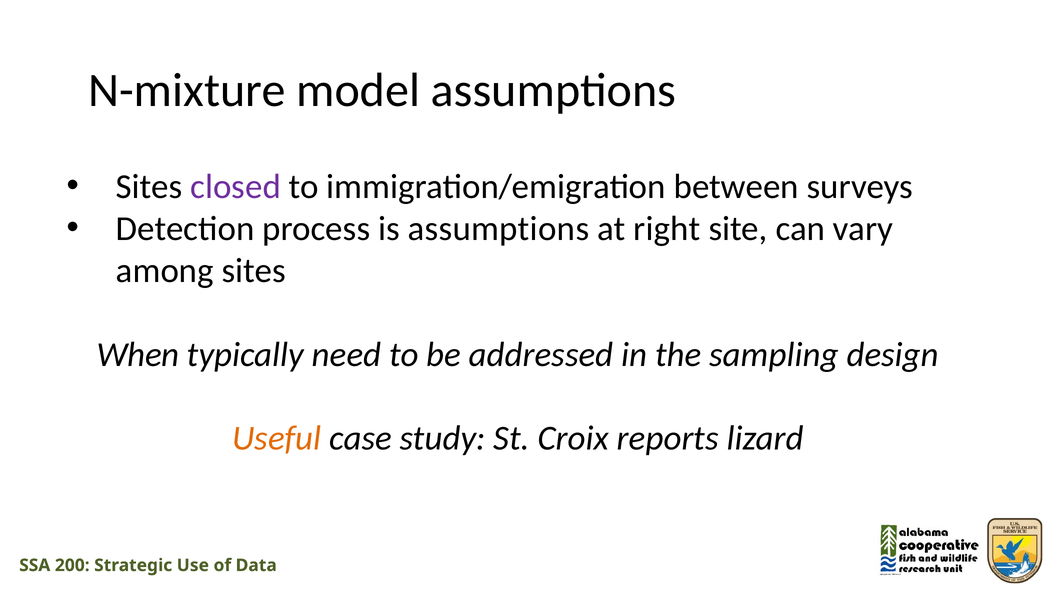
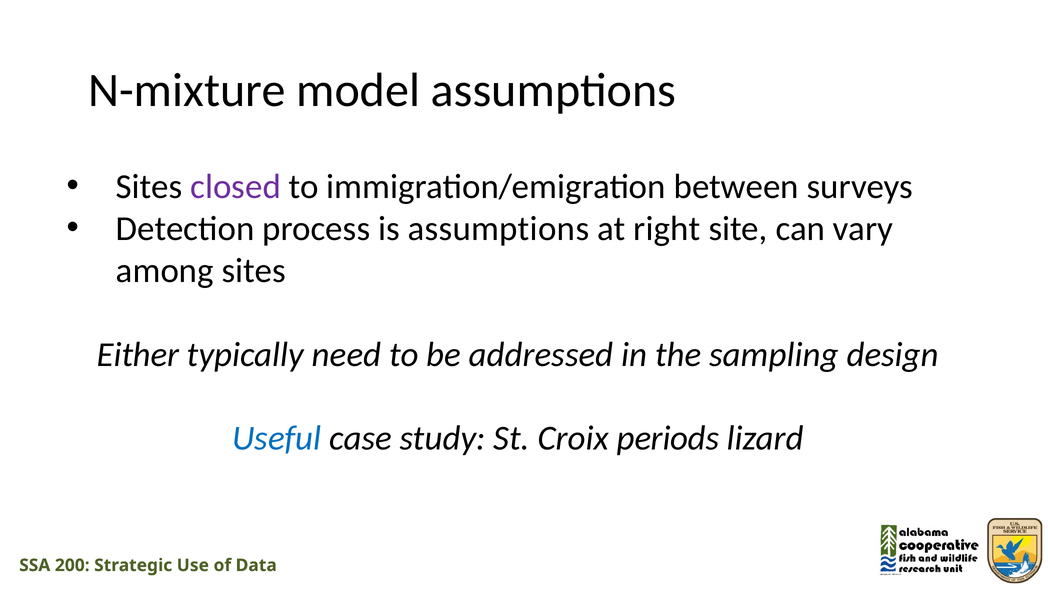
When: When -> Either
Useful colour: orange -> blue
reports: reports -> periods
